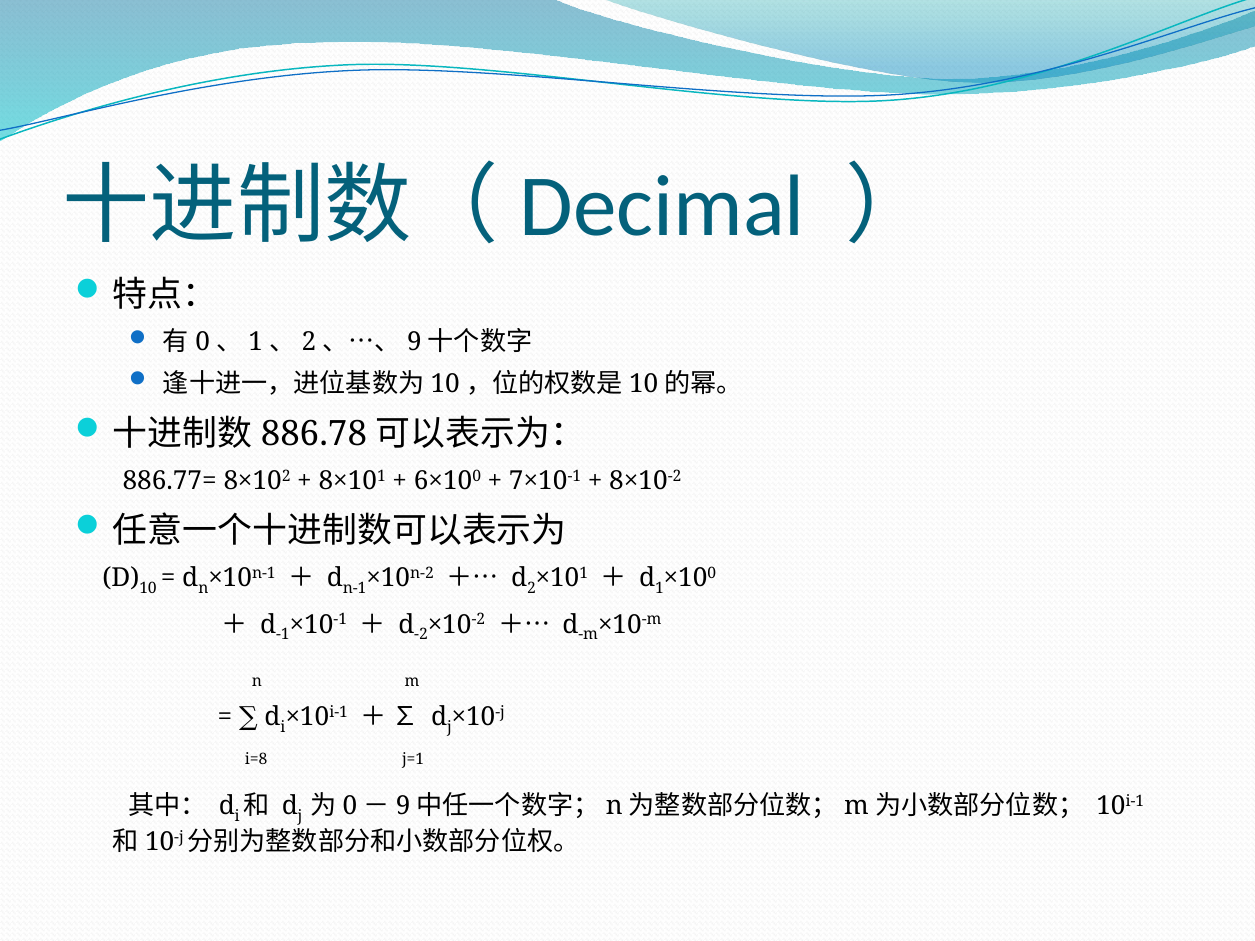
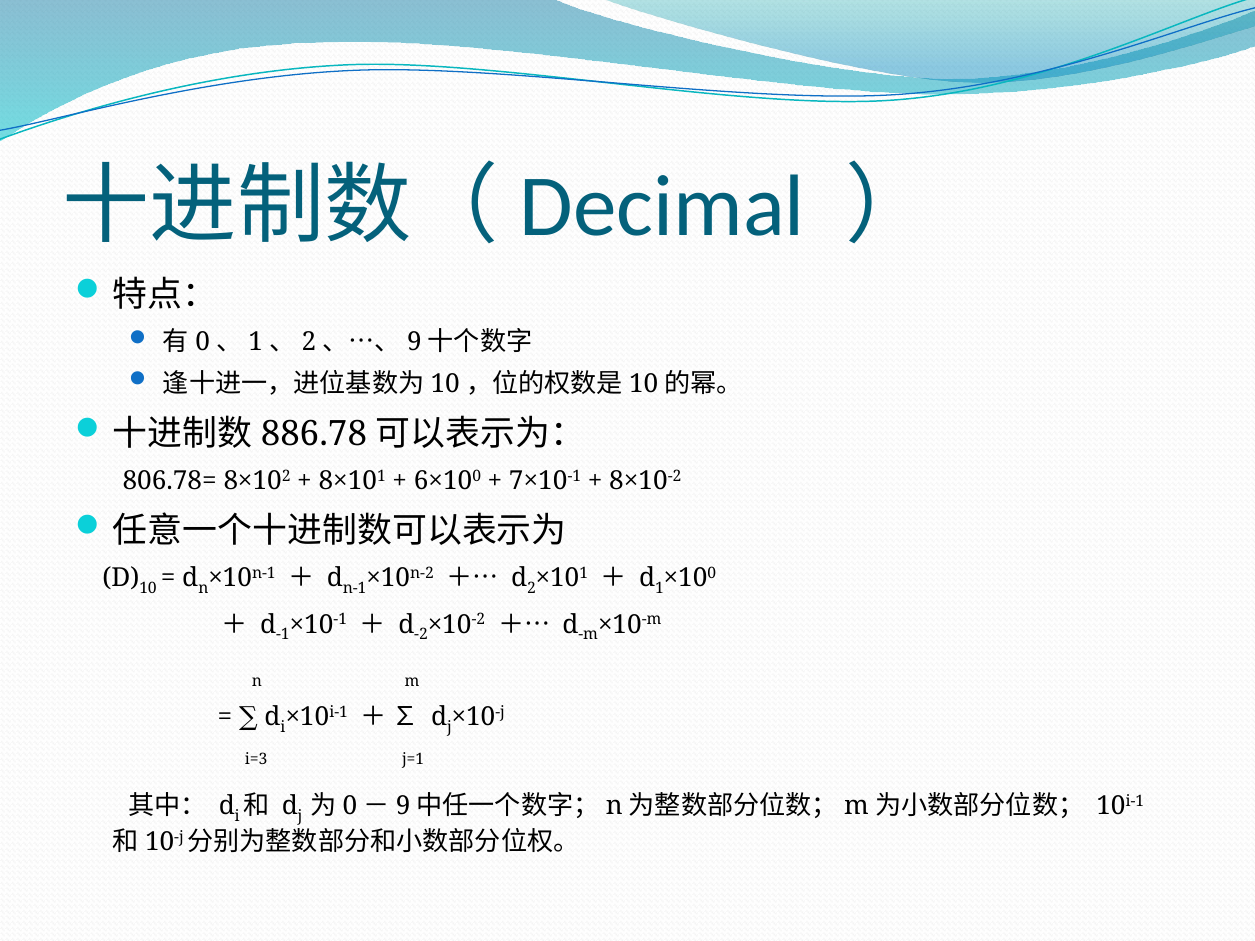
886.77=: 886.77= -> 806.78=
i=8: i=8 -> i=3
